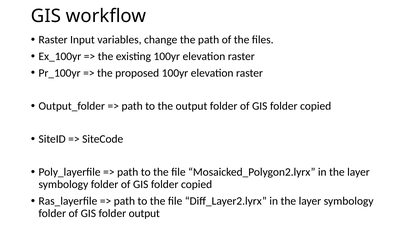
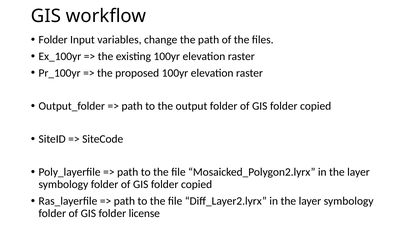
Raster at (53, 40): Raster -> Folder
folder output: output -> license
